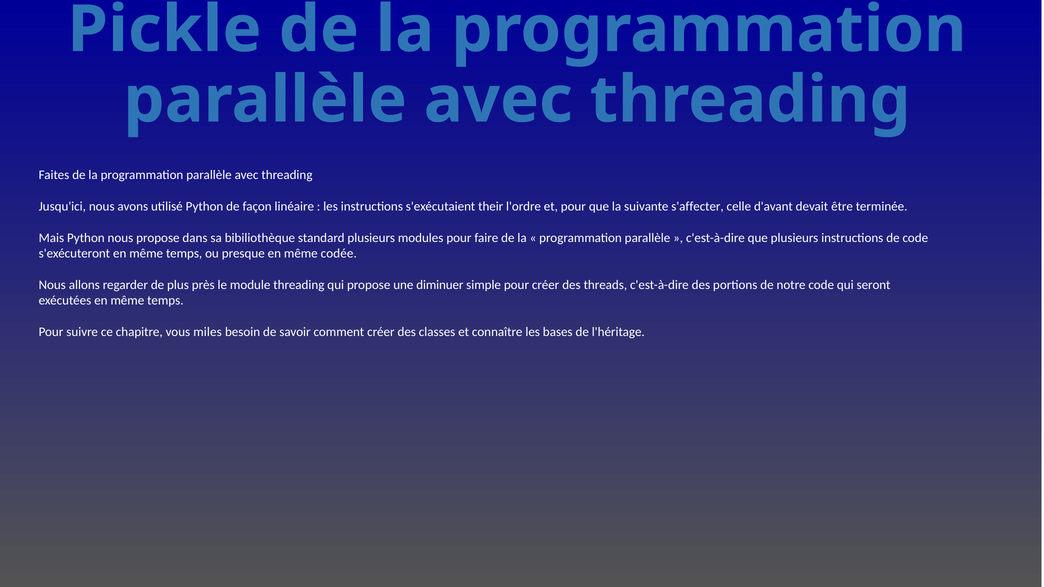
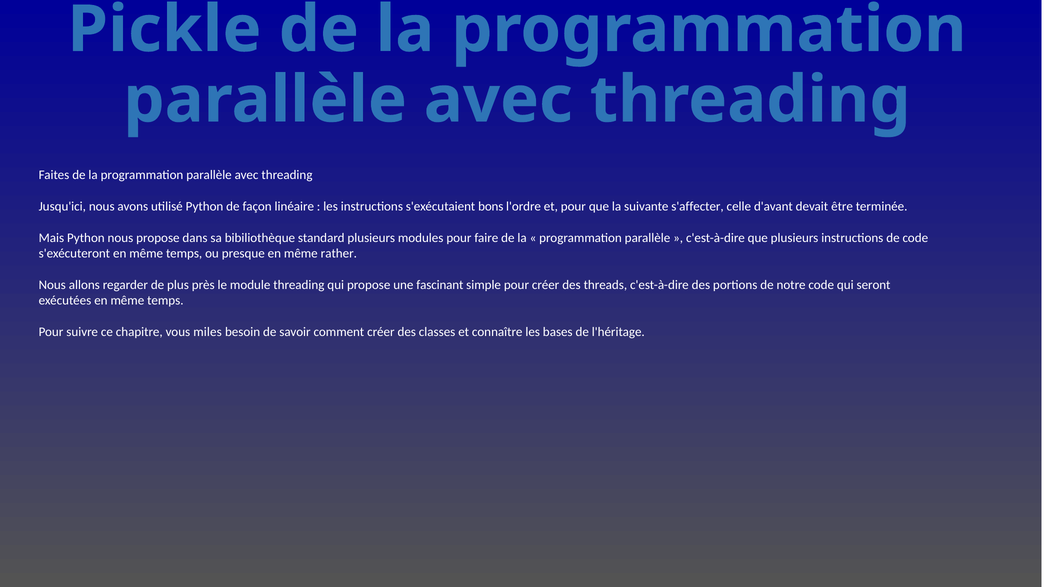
their: their -> bons
codée: codée -> rather
diminuer: diminuer -> fascinant
